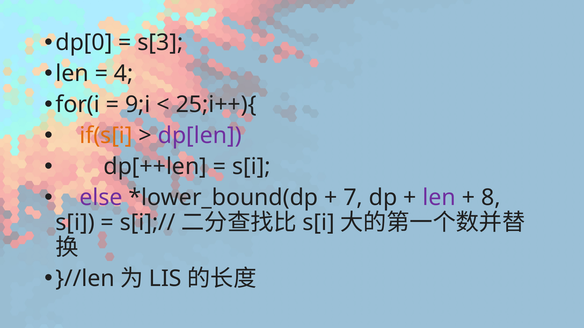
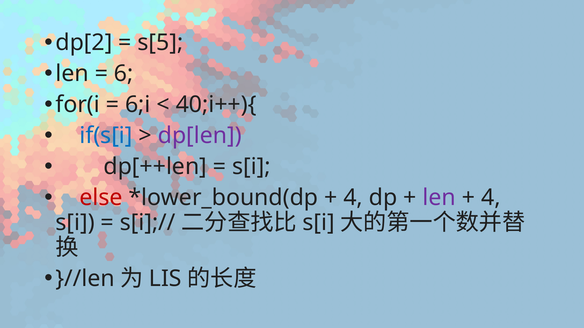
dp[0: dp[0 -> dp[2
s[3: s[3 -> s[5
4: 4 -> 6
9;i: 9;i -> 6;i
25;i++){: 25;i++){ -> 40;i++){
if(s[i colour: orange -> blue
else colour: purple -> red
7 at (353, 198): 7 -> 4
8 at (491, 198): 8 -> 4
